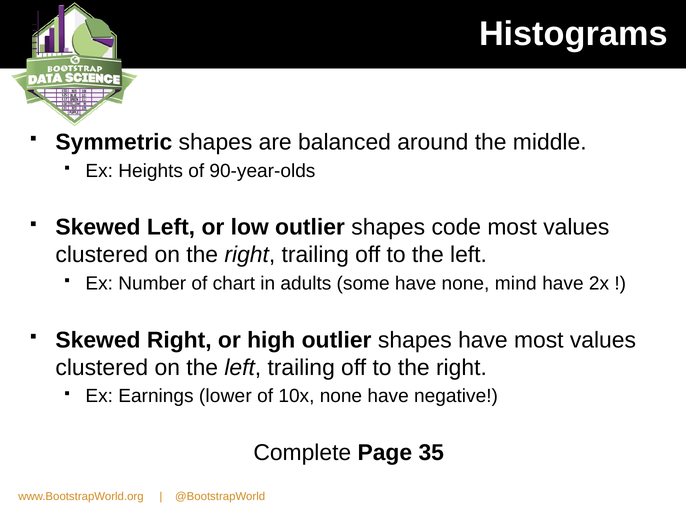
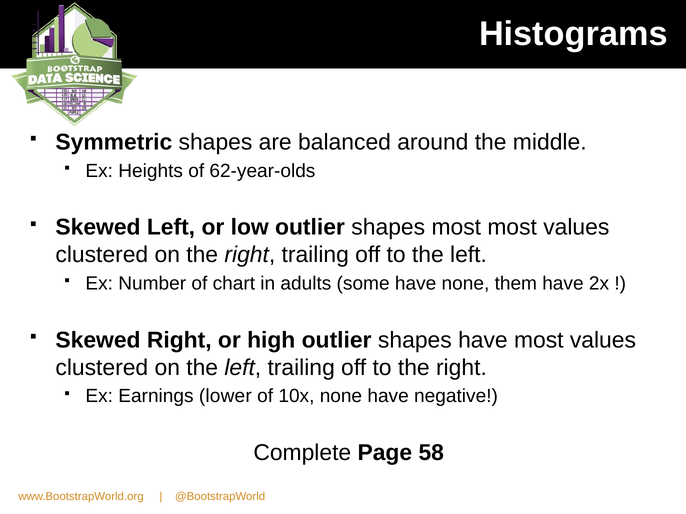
90-year-olds: 90-year-olds -> 62-year-olds
shapes code: code -> most
mind: mind -> them
35: 35 -> 58
